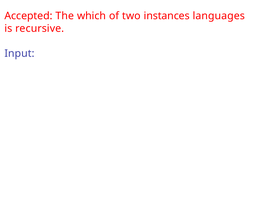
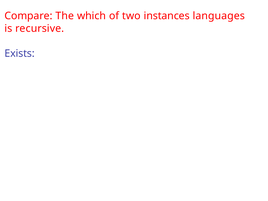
Accepted: Accepted -> Compare
Input: Input -> Exists
